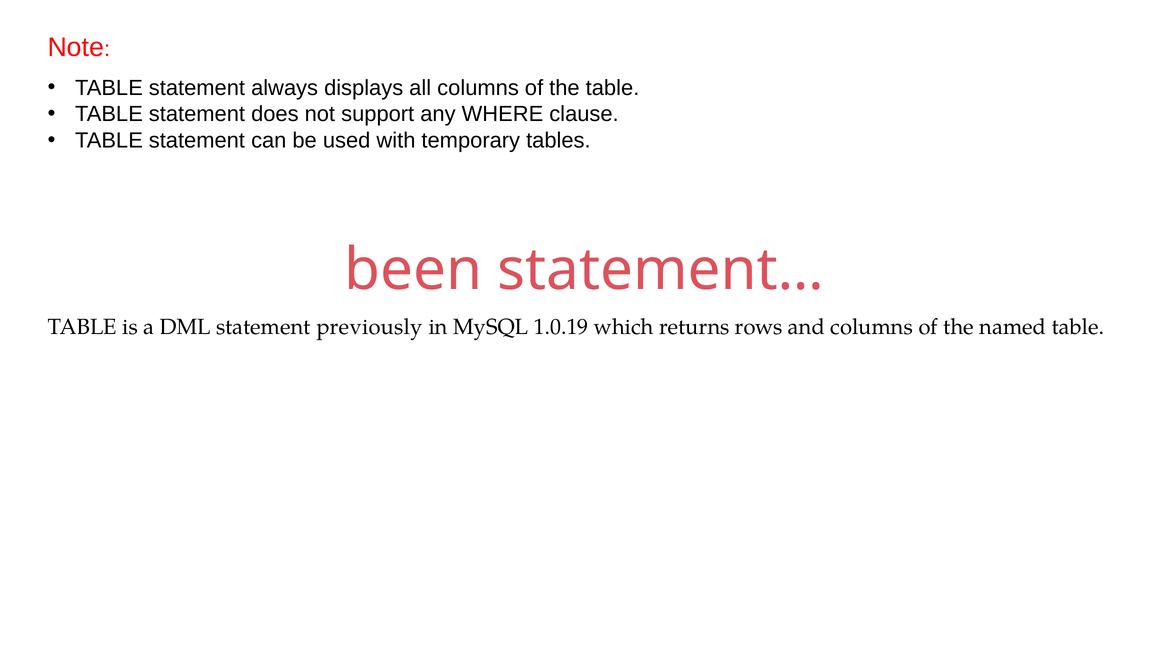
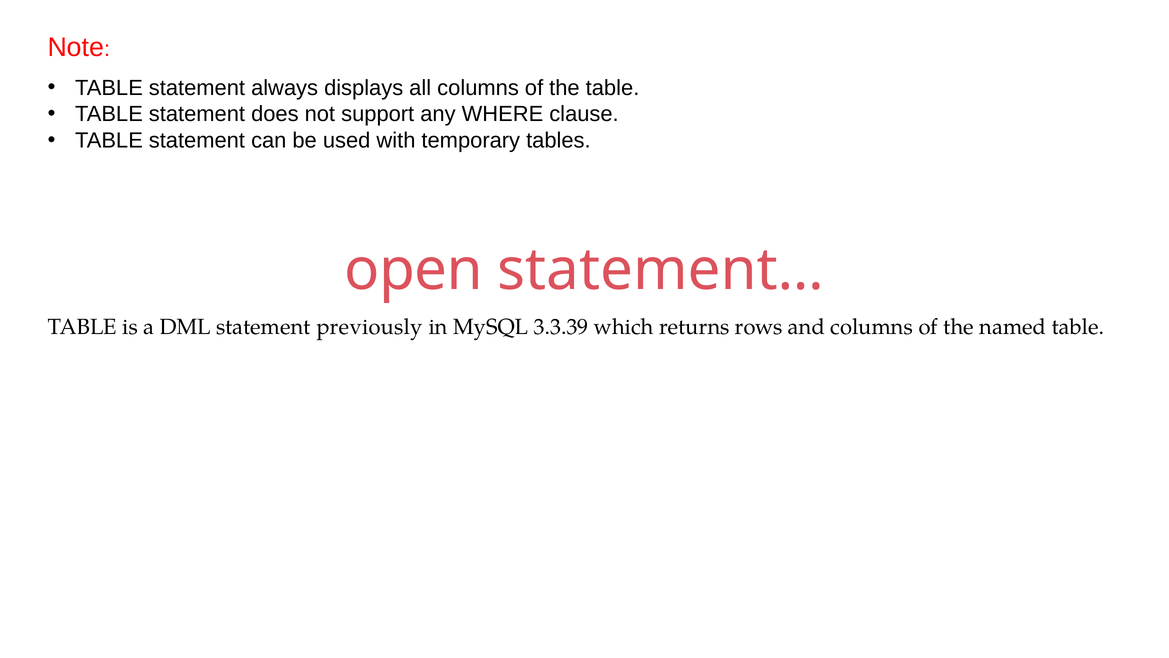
been: been -> open
1.0.19: 1.0.19 -> 3.3.39
